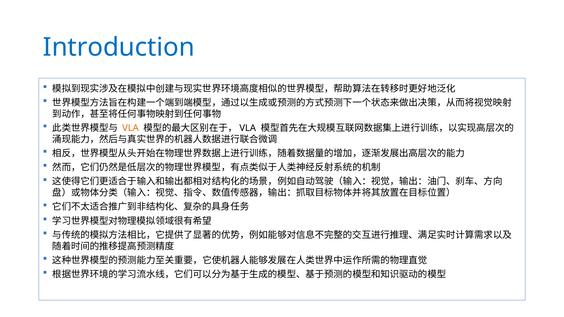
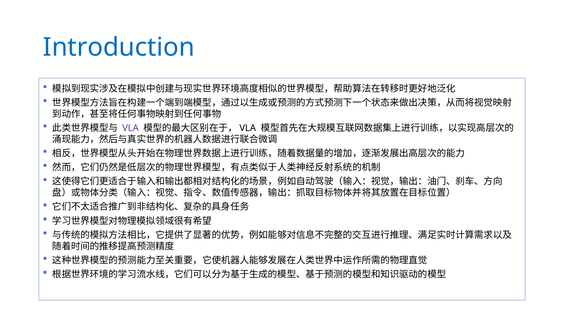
VLA colour: orange -> purple
